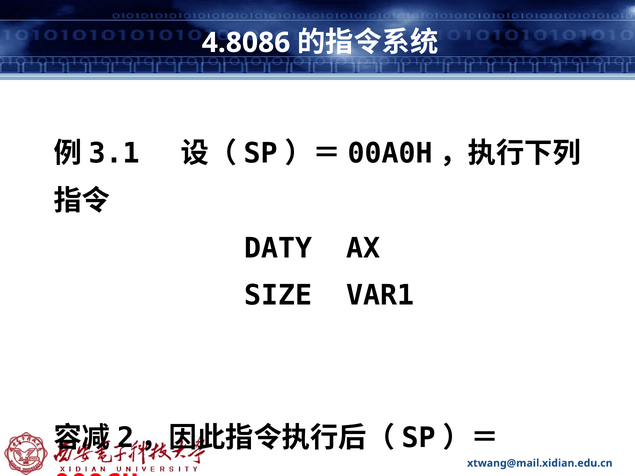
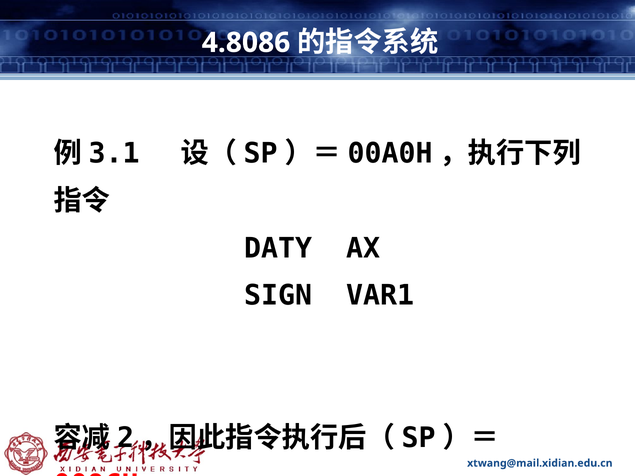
SIZE: SIZE -> SIGN
